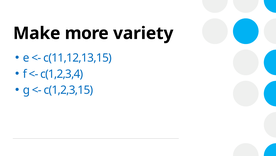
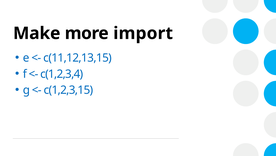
variety: variety -> import
